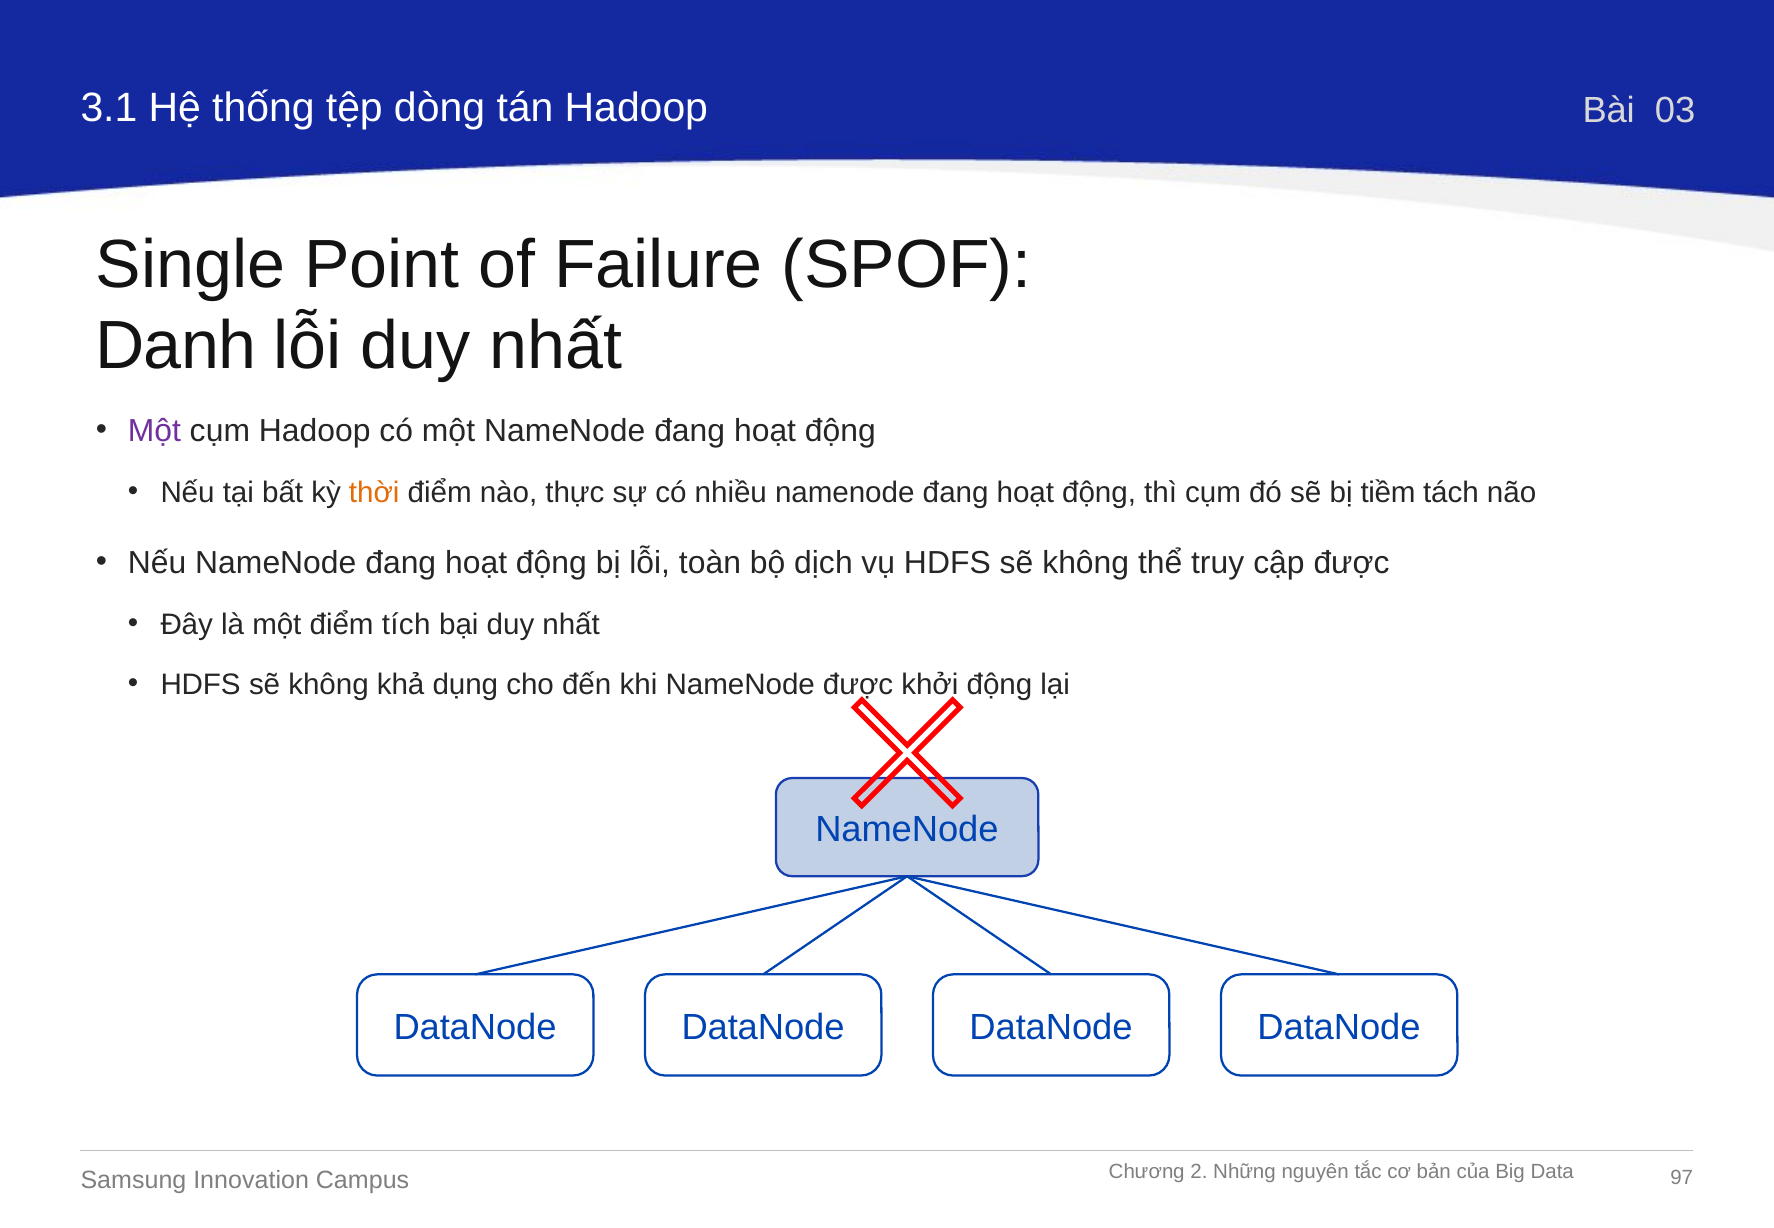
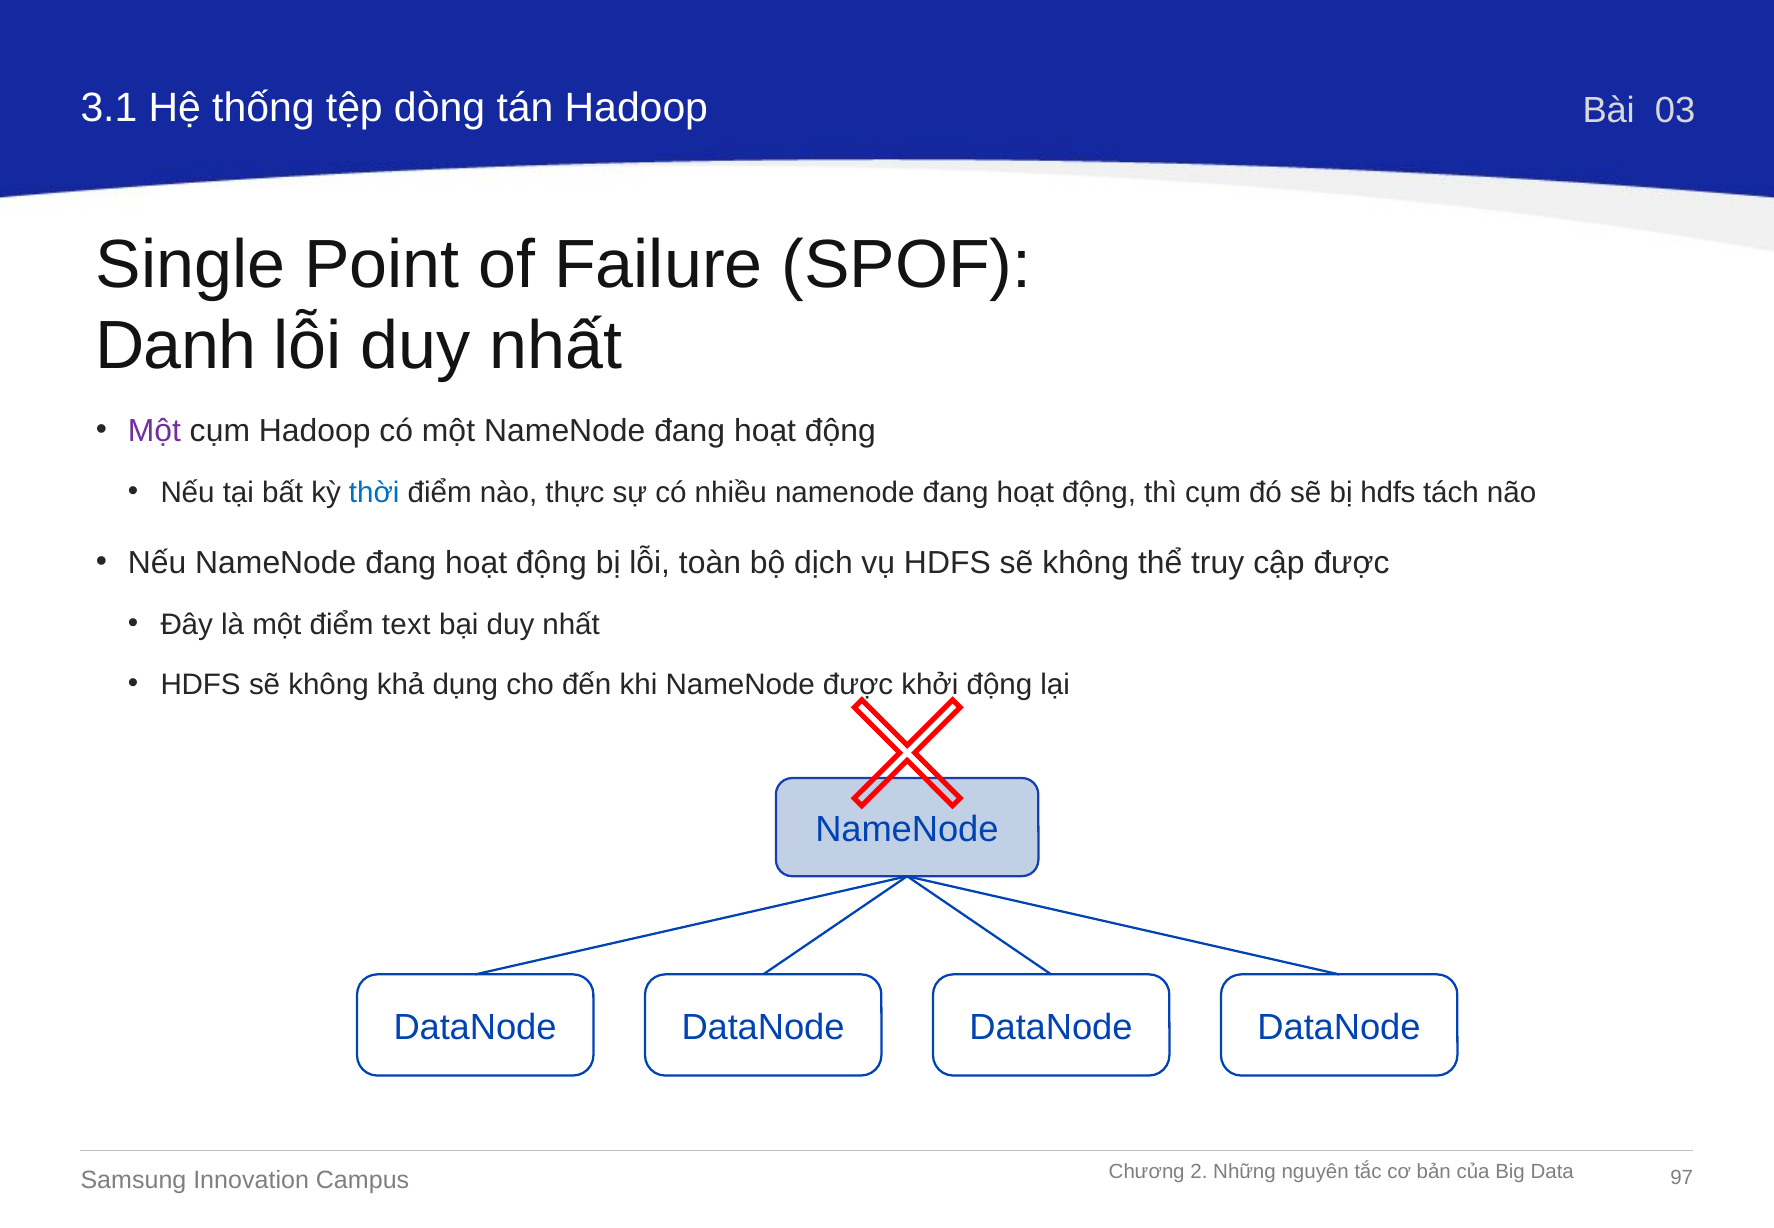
thời colour: orange -> blue
bị tiềm: tiềm -> hdfs
tích: tích -> text
